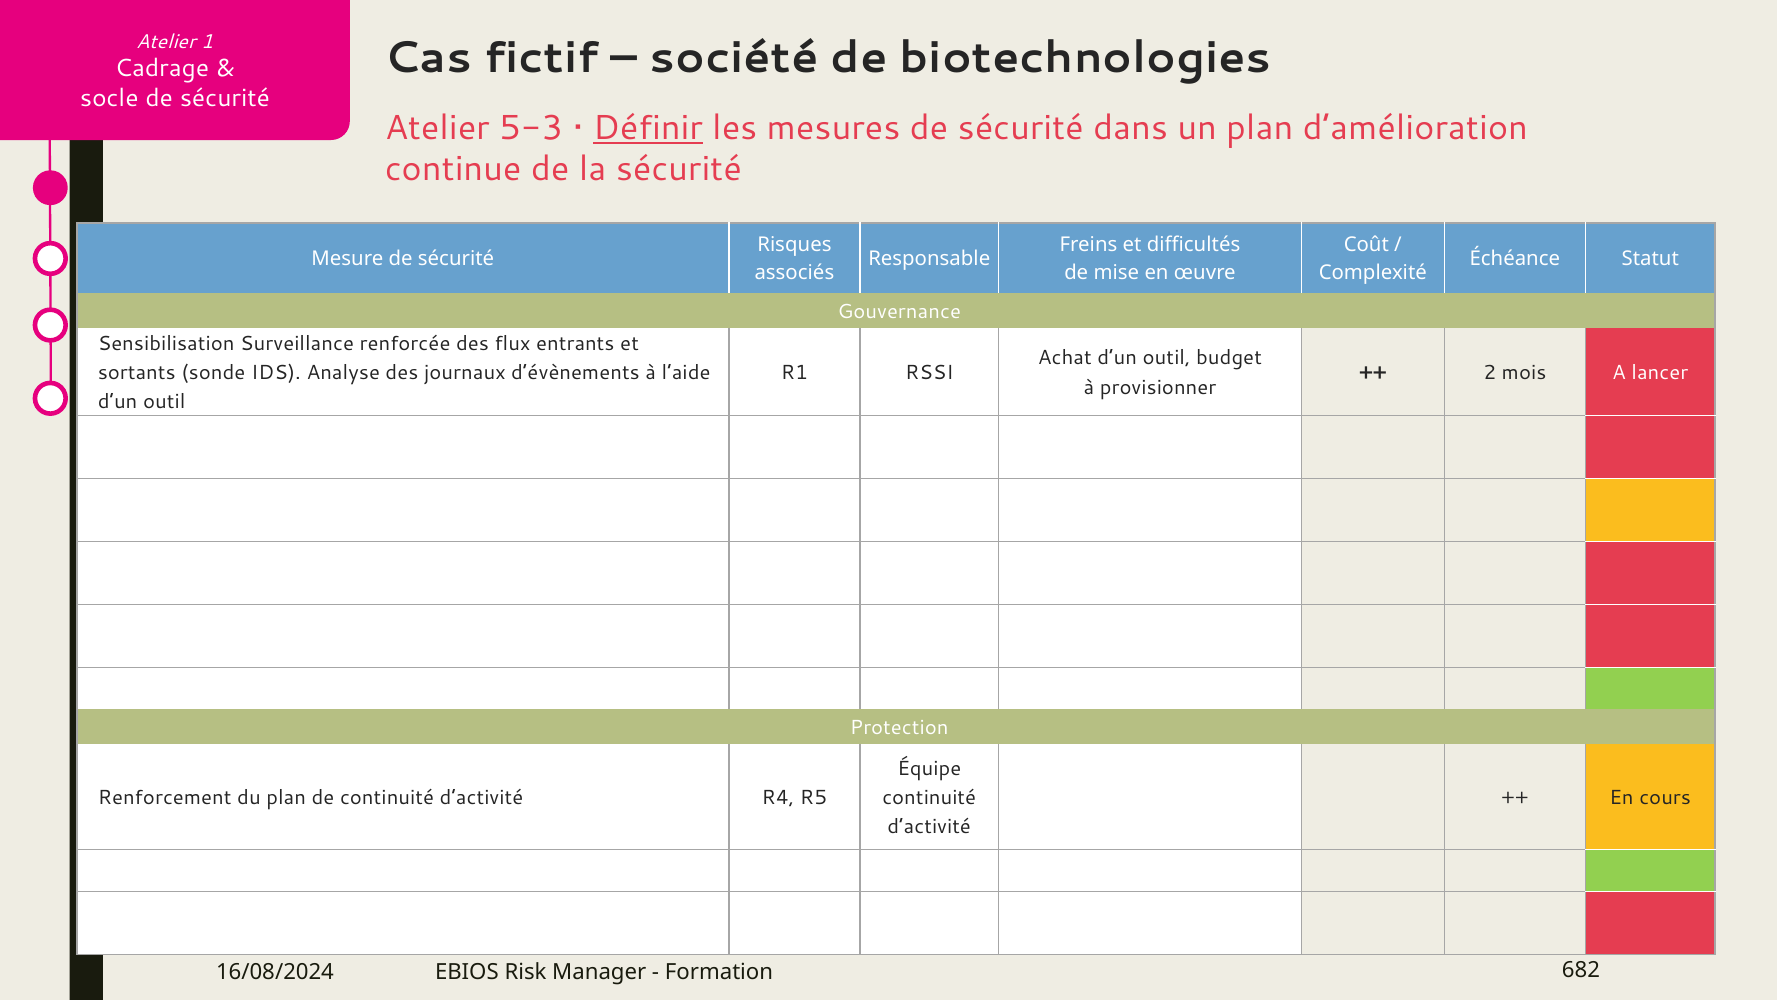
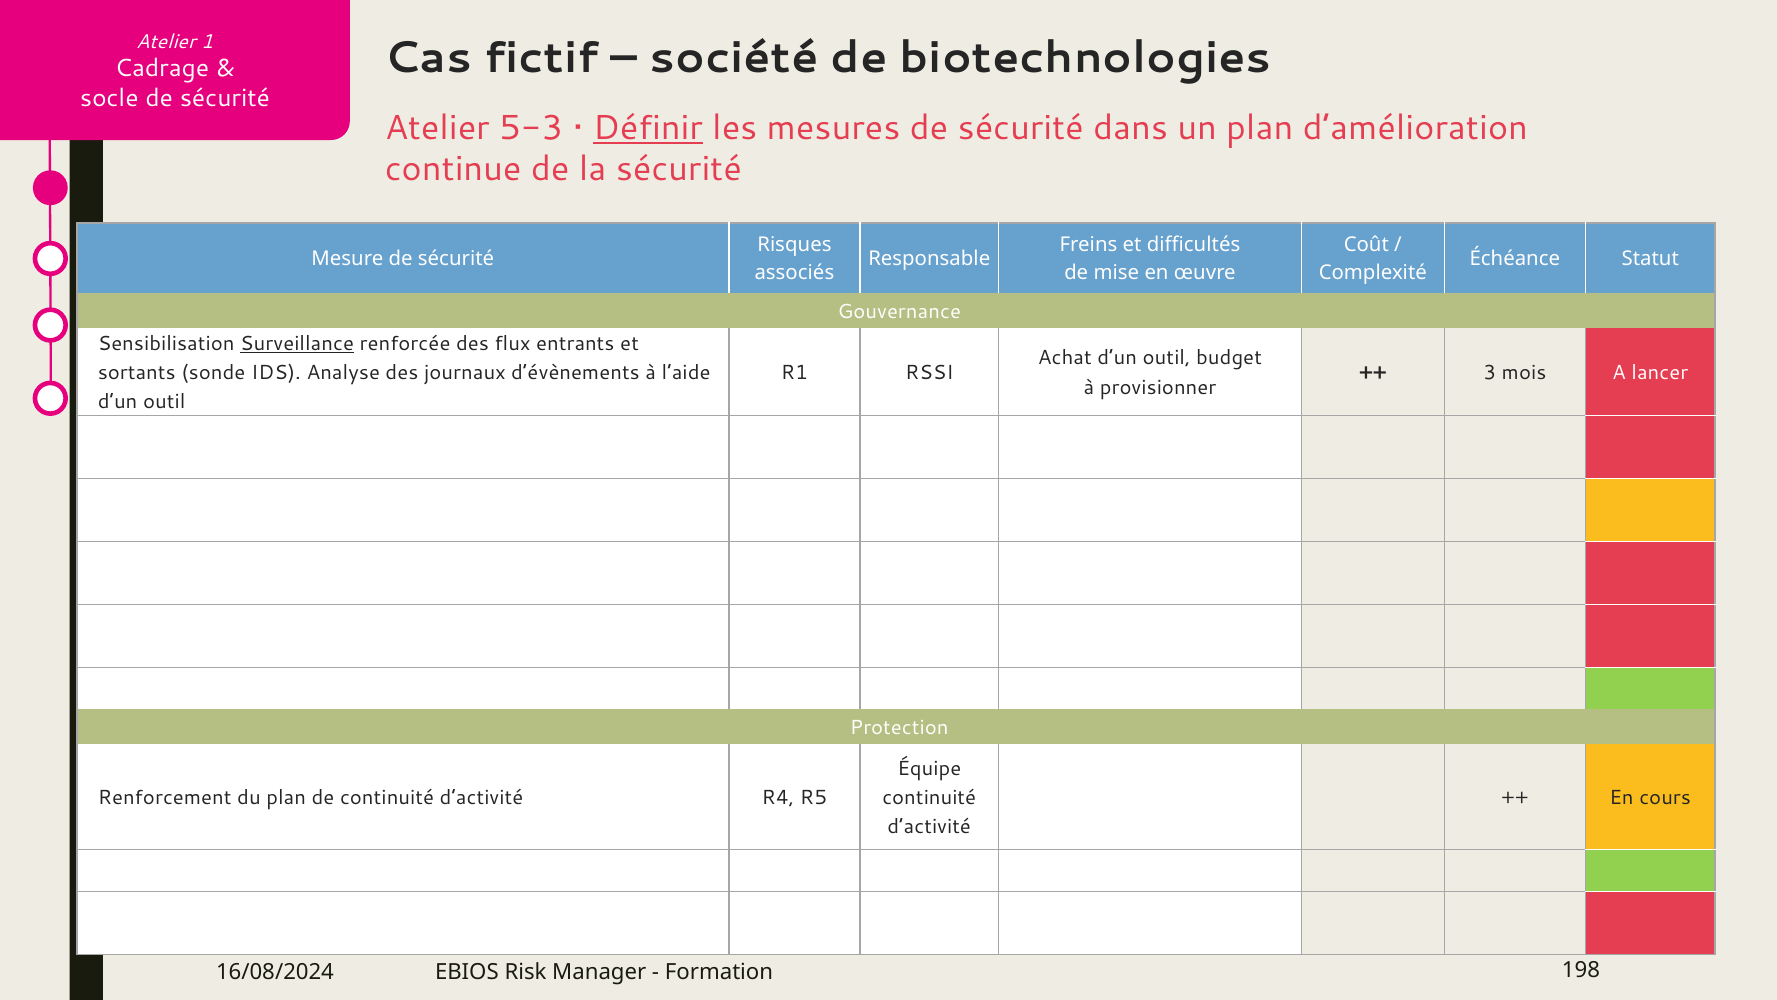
Surveillance underline: none -> present
2: 2 -> 3
682: 682 -> 198
